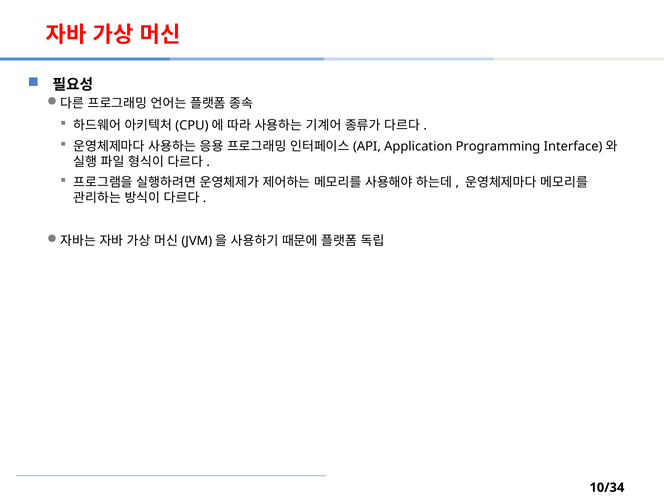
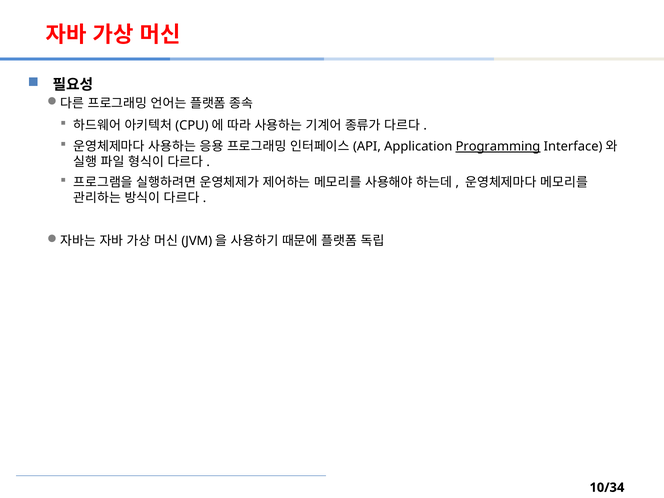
Programming underline: none -> present
